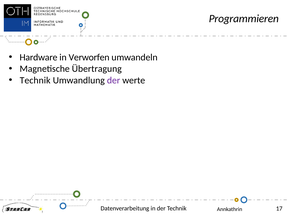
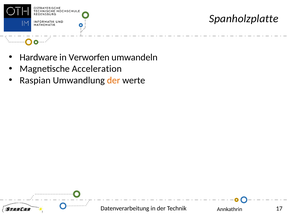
Programmieren: Programmieren -> Spanholzplatte
Übertragung: Übertragung -> Acceleration
Technik at (35, 80): Technik -> Raspian
der at (114, 80) colour: purple -> orange
